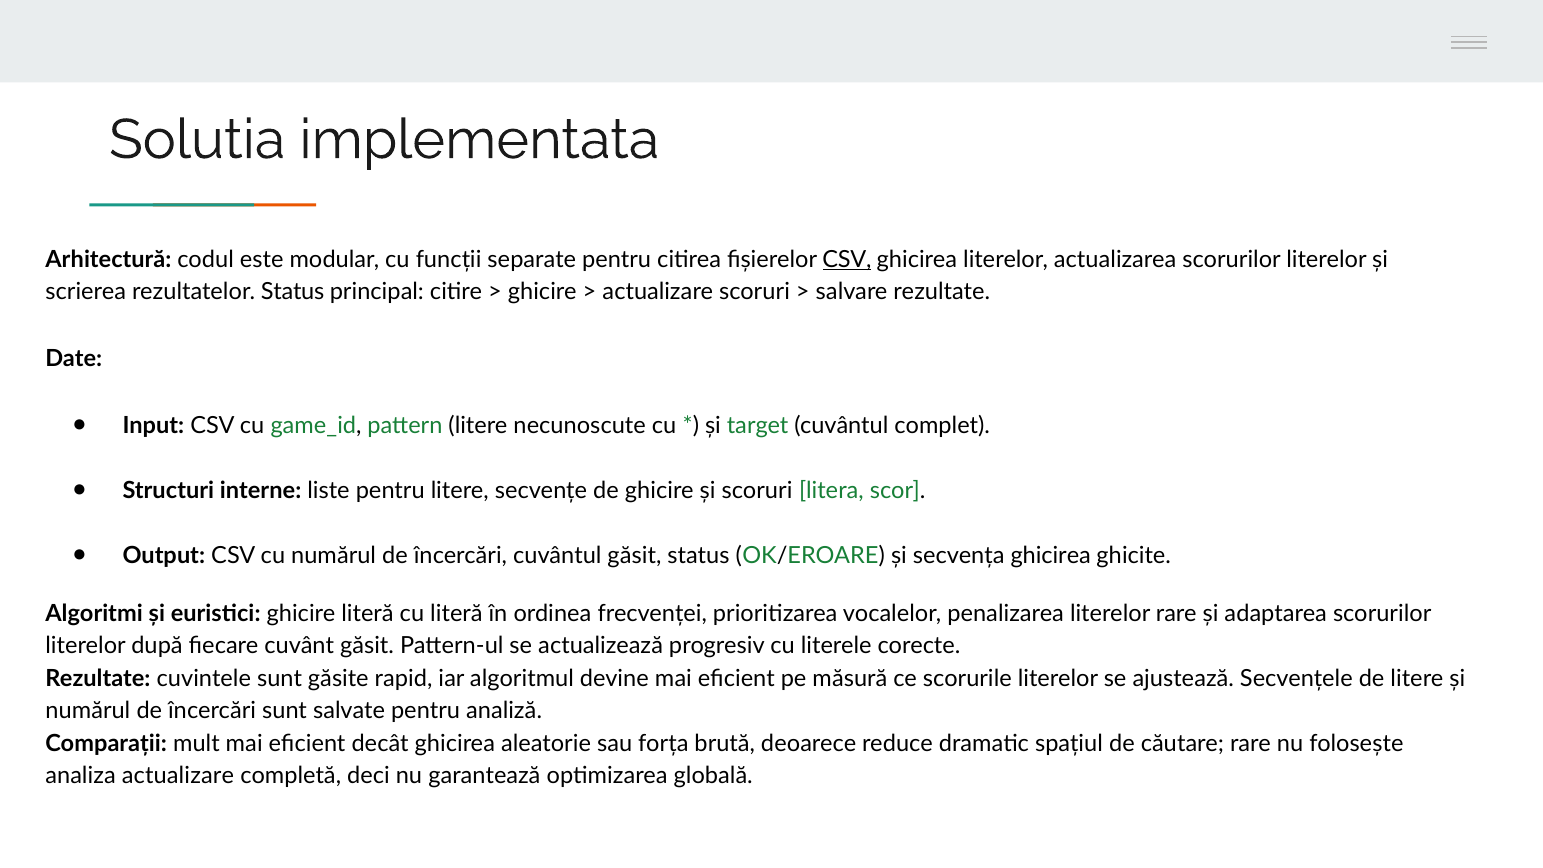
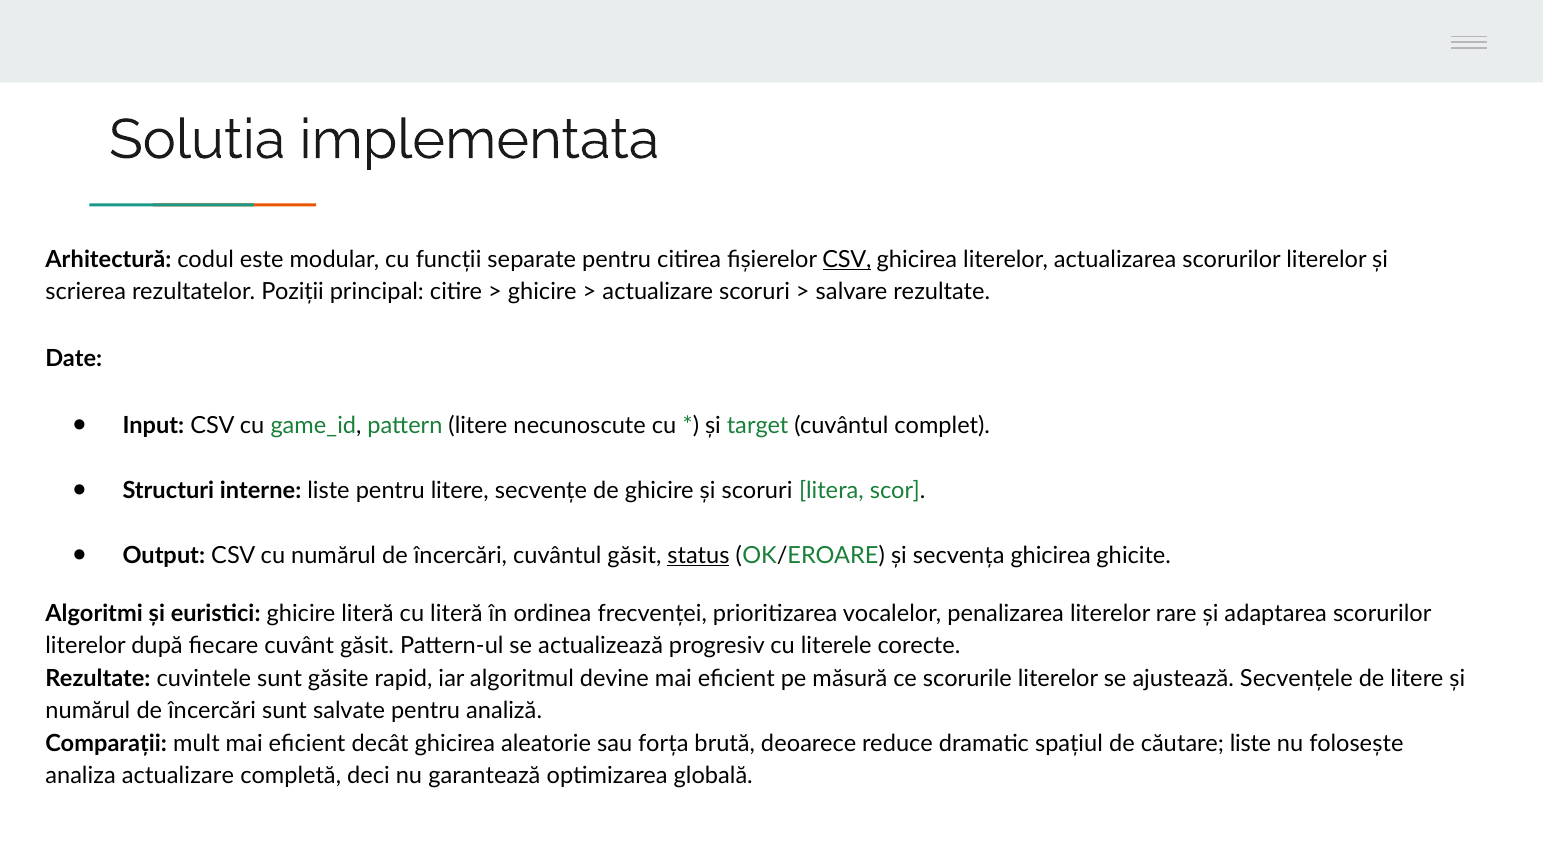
rezultatelor Status: Status -> Poziții
status at (698, 555) underline: none -> present
căutare rare: rare -> liste
